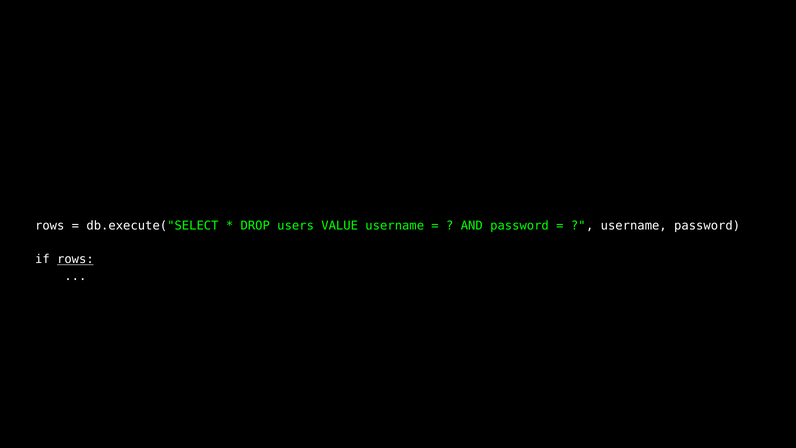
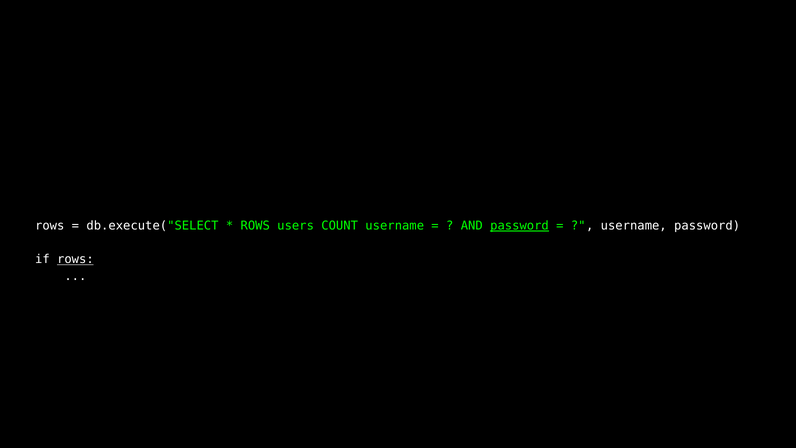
DROP at (255, 226): DROP -> ROWS
VALUE: VALUE -> COUNT
password at (520, 226) underline: none -> present
